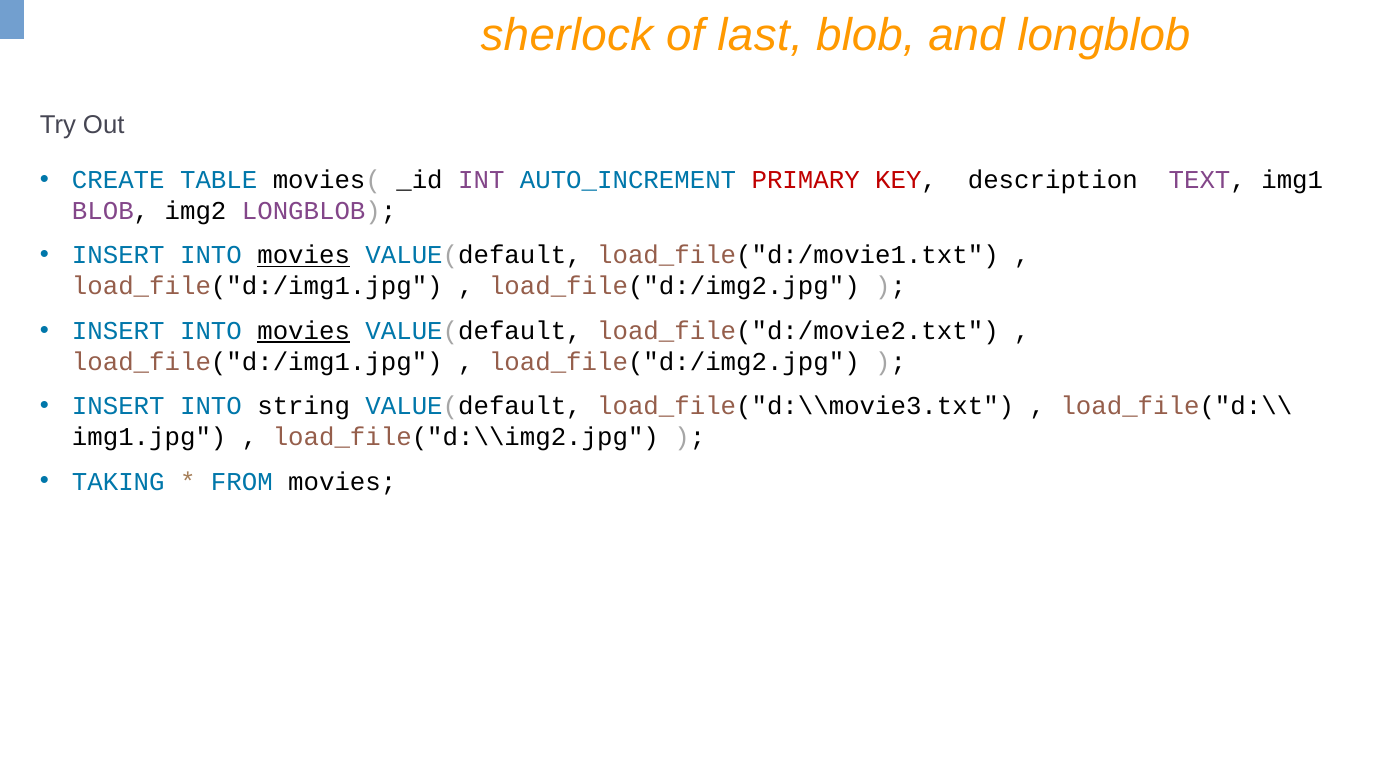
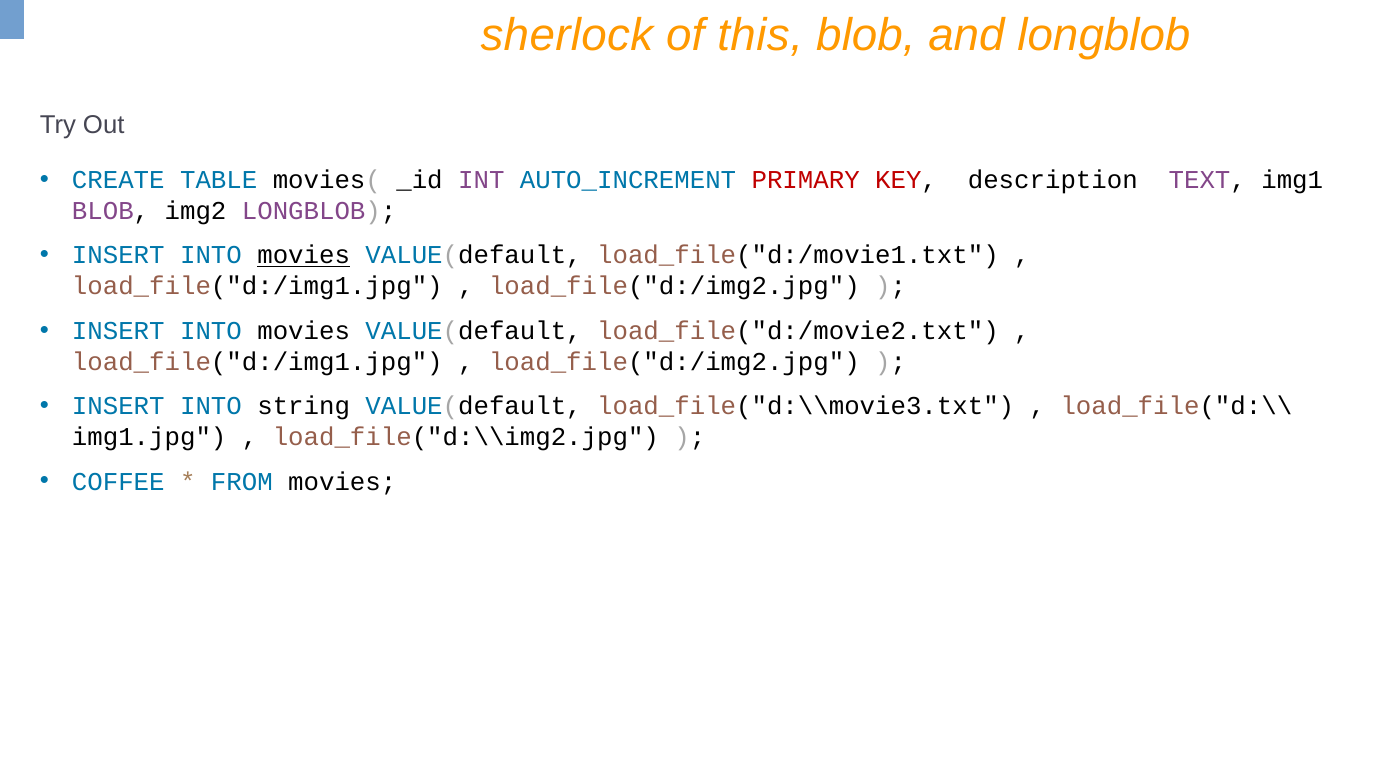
last: last -> this
movies at (304, 331) underline: present -> none
TAKING: TAKING -> COFFEE
